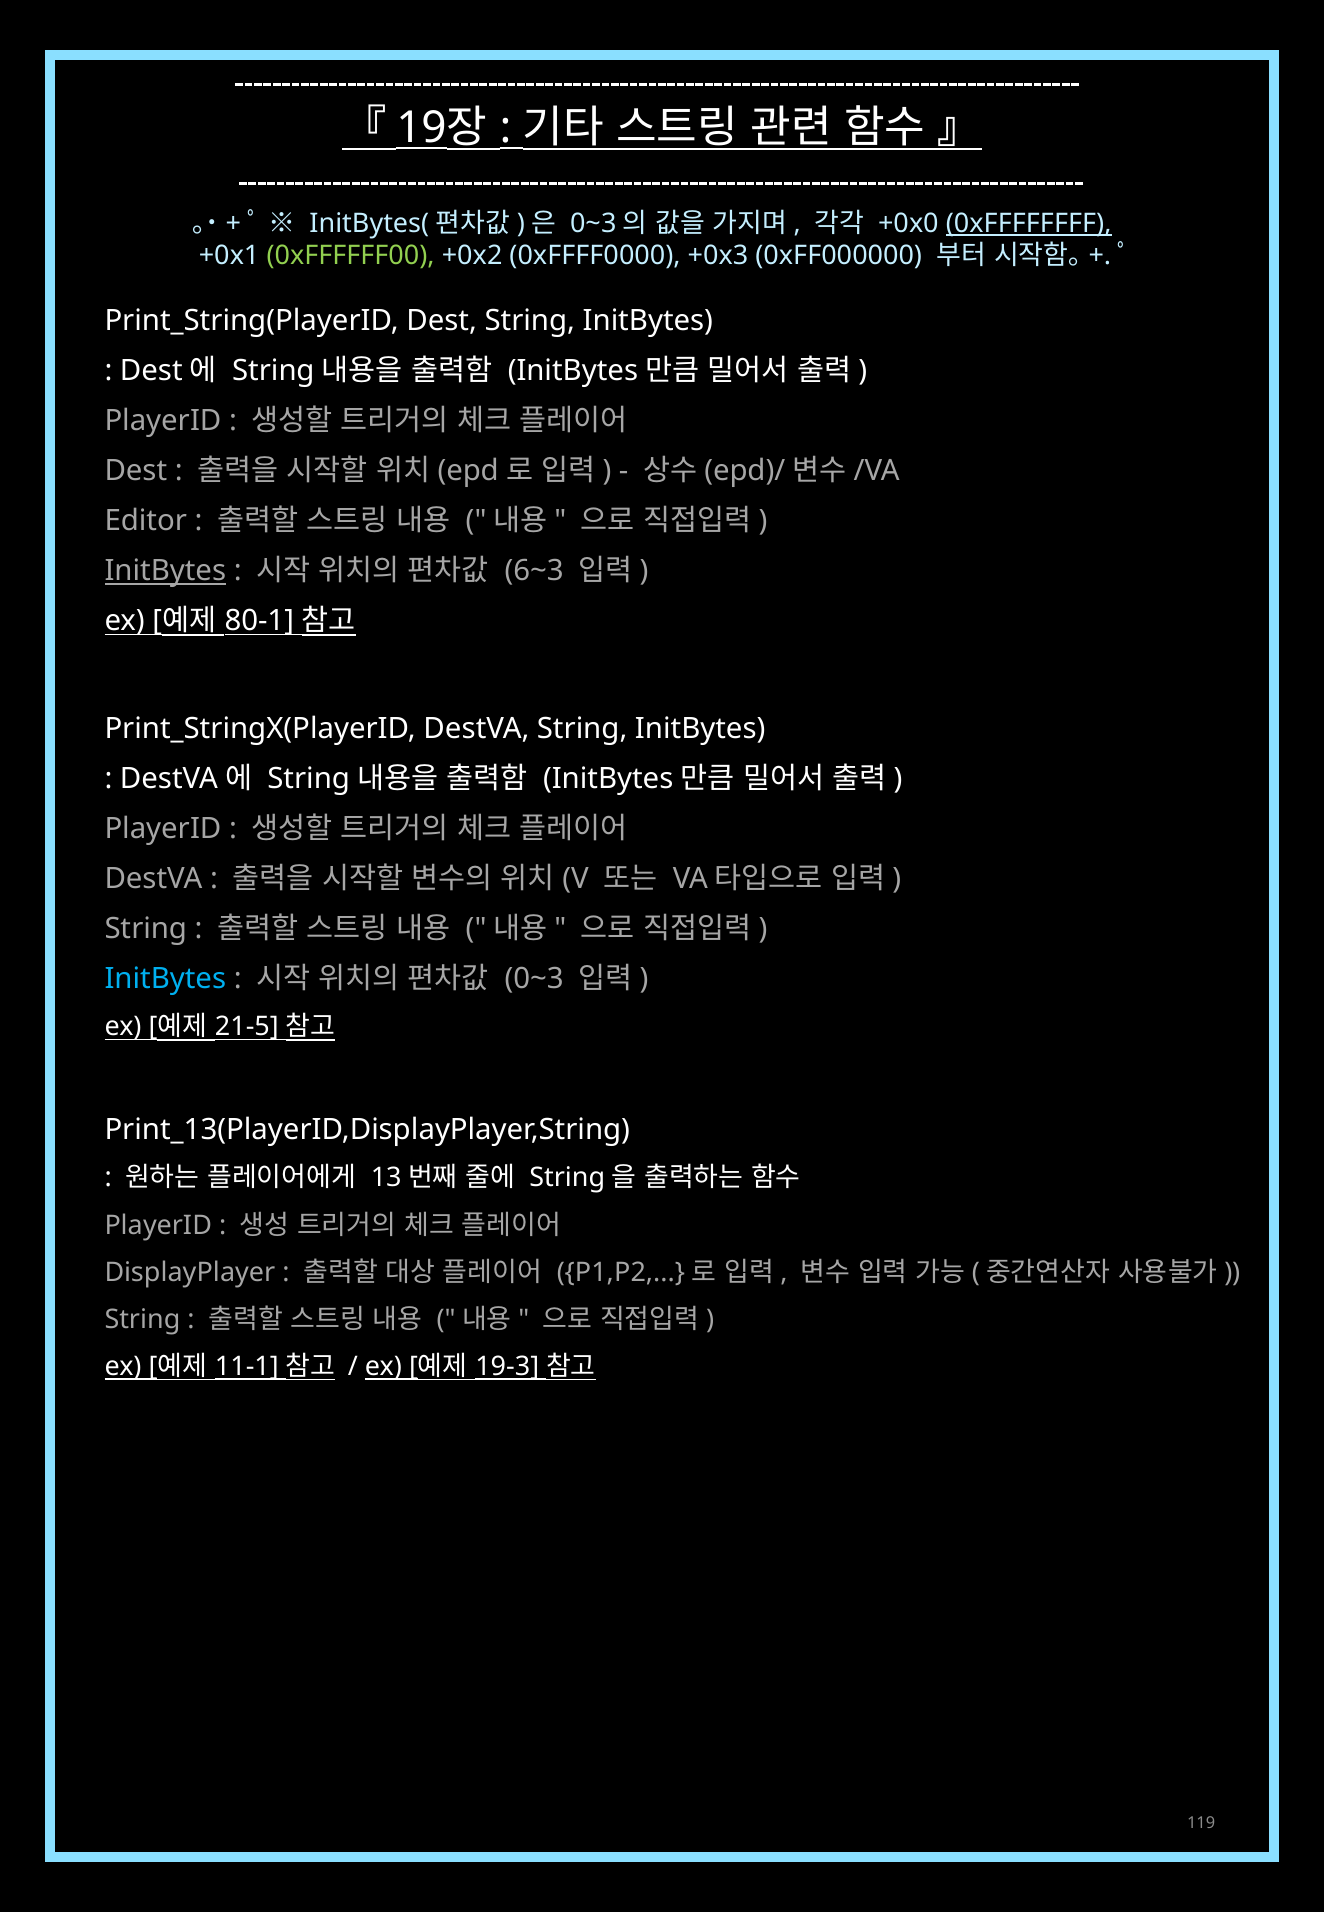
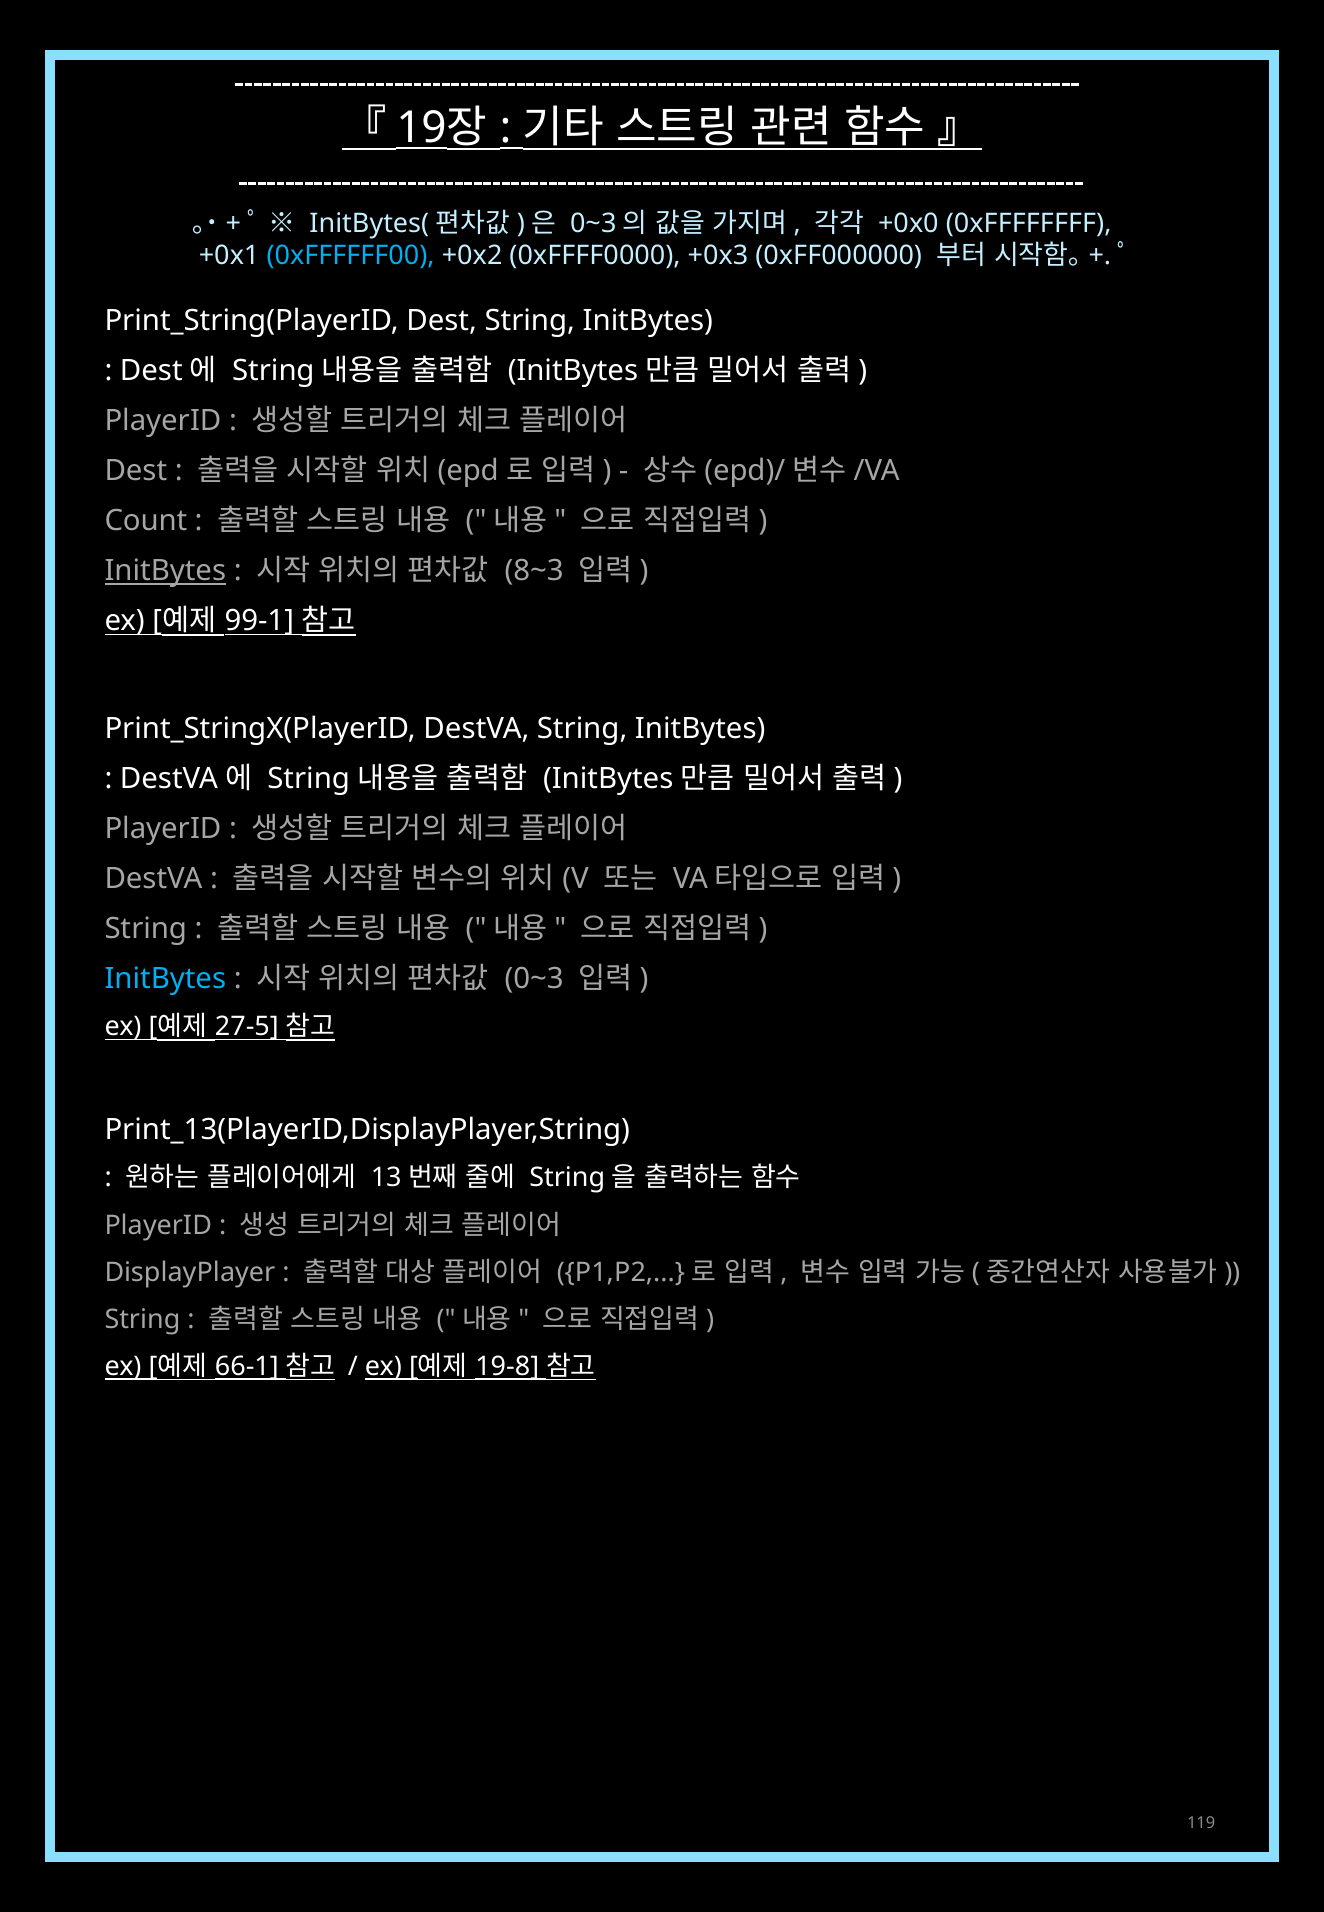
0xFFFFFFFF underline: present -> none
0xFFFFFF00 colour: light green -> light blue
Editor: Editor -> Count
6~3: 6~3 -> 8~3
80-1: 80-1 -> 99-1
21-5: 21-5 -> 27-5
11-1: 11-1 -> 66-1
19-3: 19-3 -> 19-8
